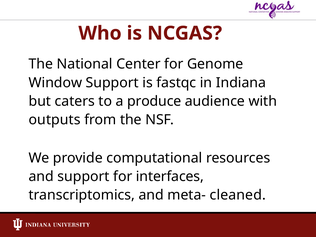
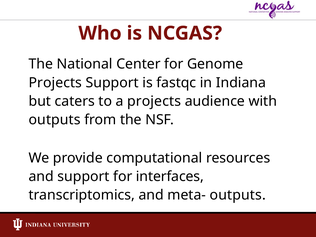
Window at (55, 83): Window -> Projects
a produce: produce -> projects
meta- cleaned: cleaned -> outputs
